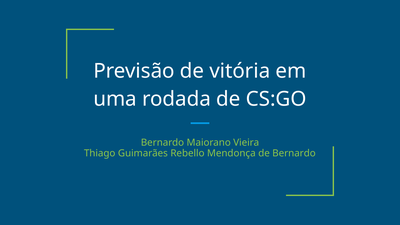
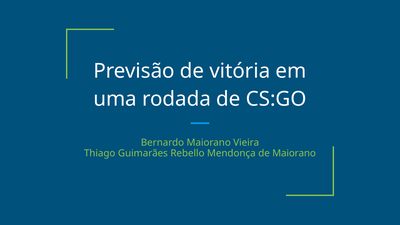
de Bernardo: Bernardo -> Maiorano
